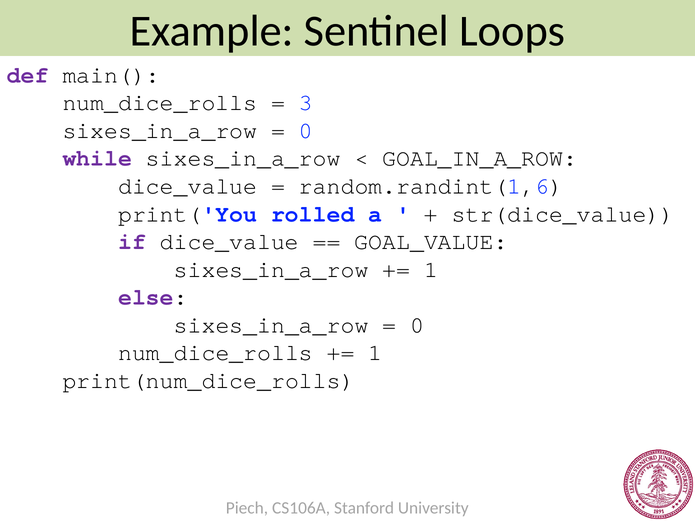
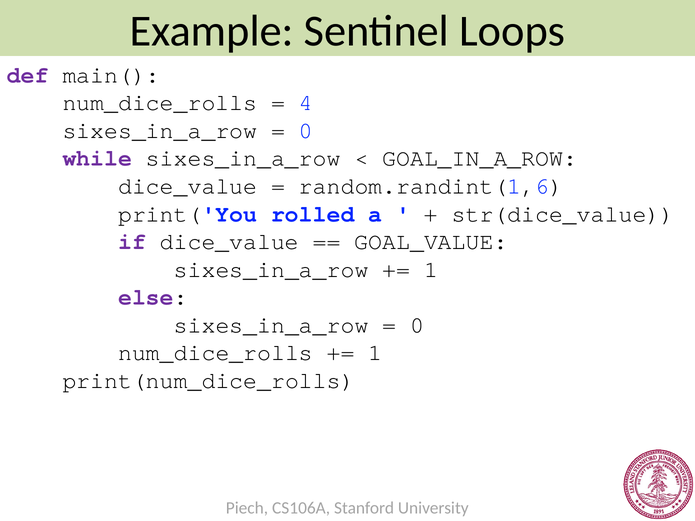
3: 3 -> 4
